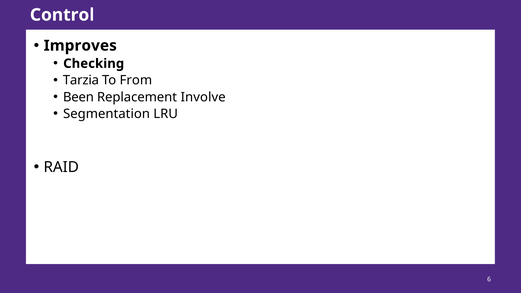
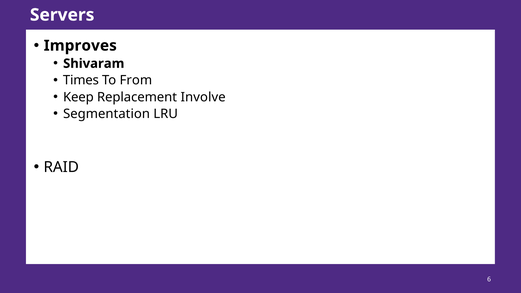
Control: Control -> Servers
Checking: Checking -> Shivaram
Tarzia: Tarzia -> Times
Been: Been -> Keep
